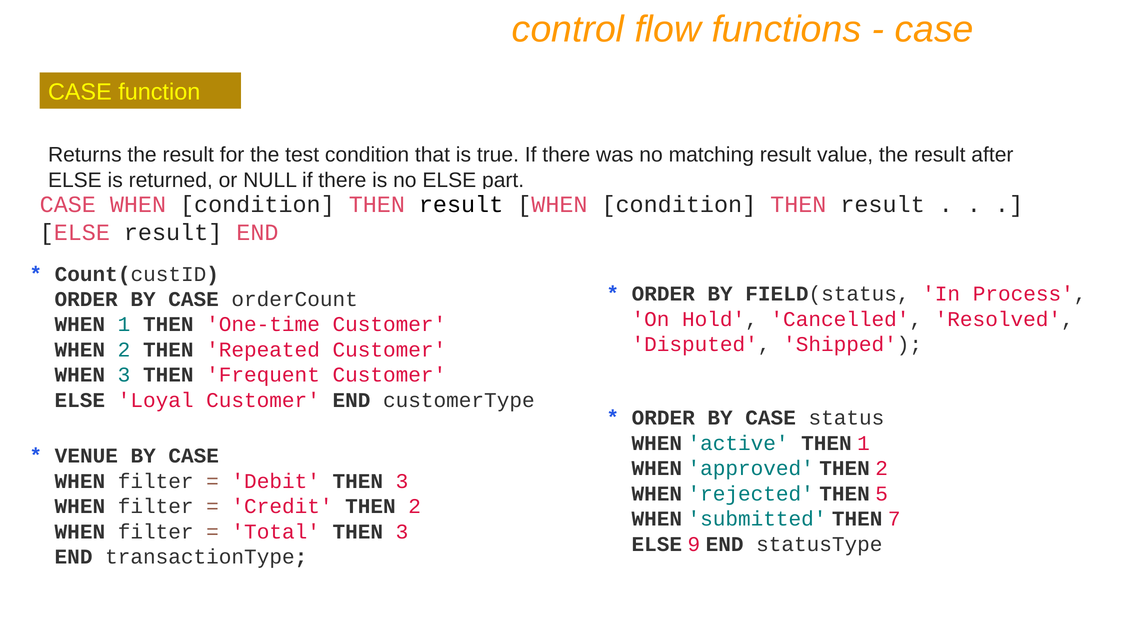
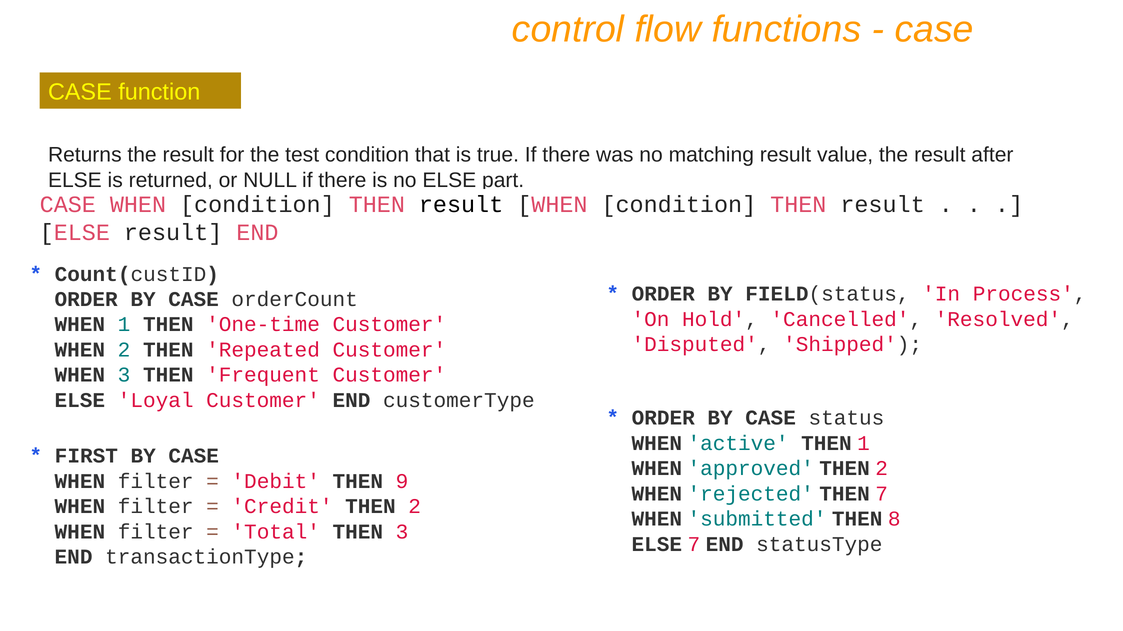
VENUE: VENUE -> FIRST
Debit THEN 3: 3 -> 9
THEN 5: 5 -> 7
7: 7 -> 8
ELSE 9: 9 -> 7
